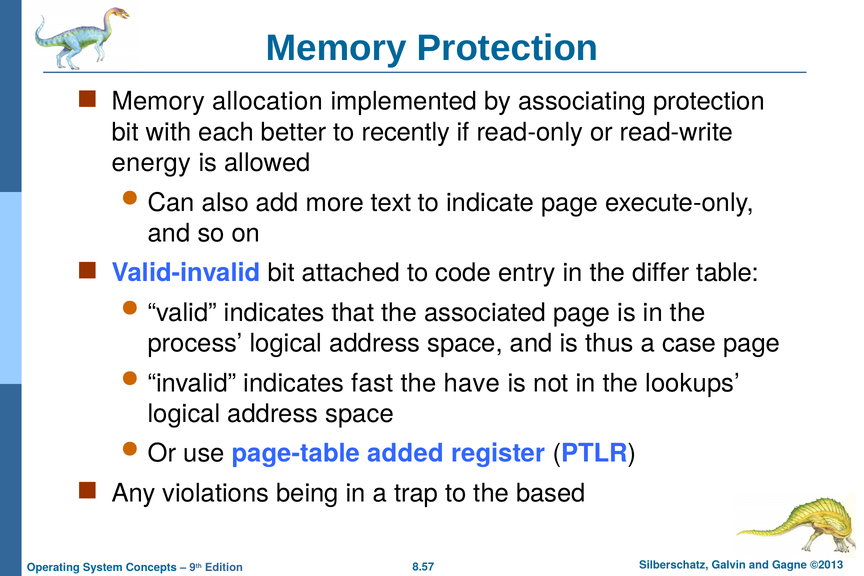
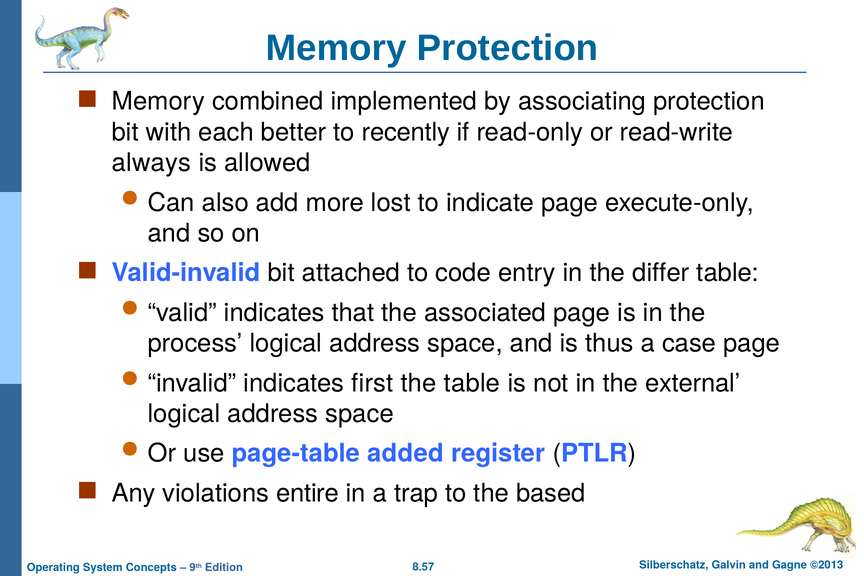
allocation: allocation -> combined
energy: energy -> always
text: text -> lost
fast: fast -> first
the have: have -> table
lookups: lookups -> external
being: being -> entire
